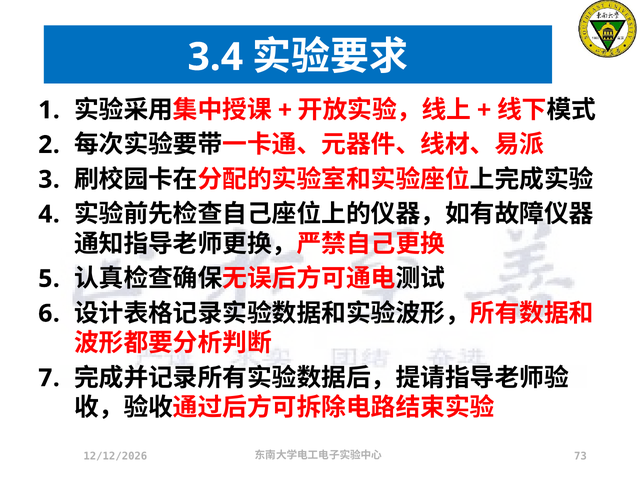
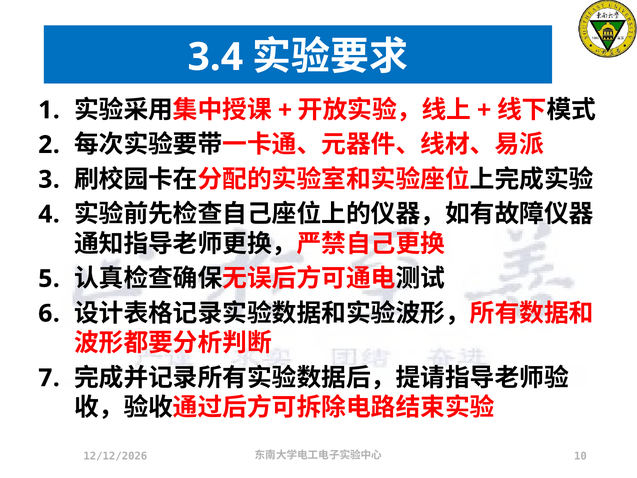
73: 73 -> 10
